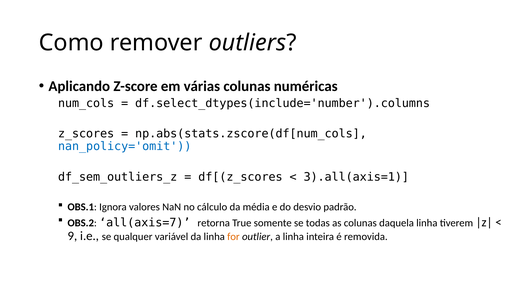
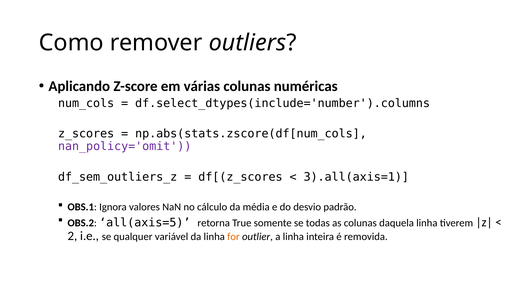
nan_policy='omit colour: blue -> purple
all(axis=7: all(axis=7 -> all(axis=5
9: 9 -> 2
